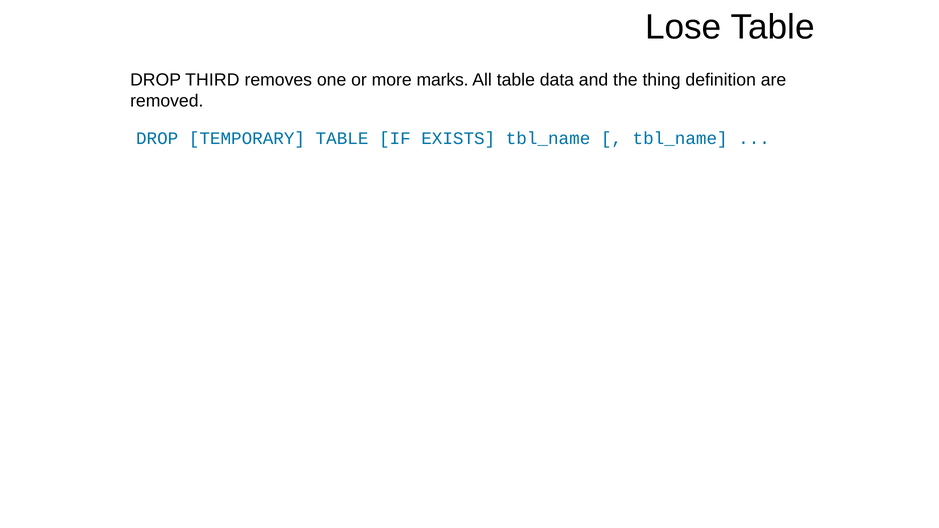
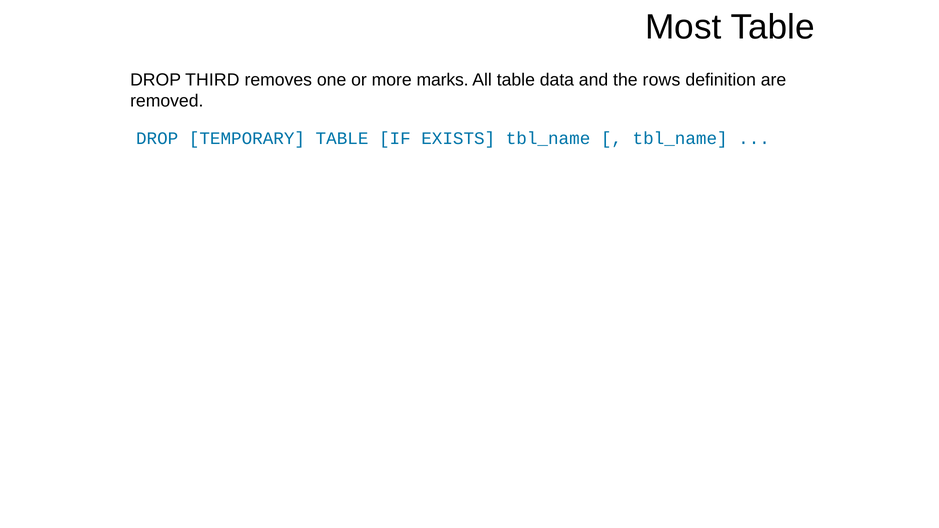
Lose: Lose -> Most
thing: thing -> rows
